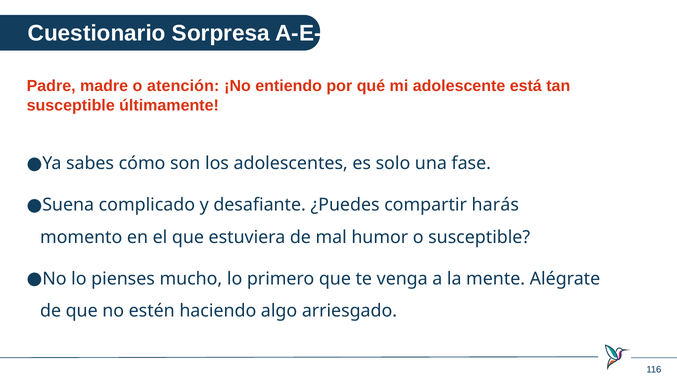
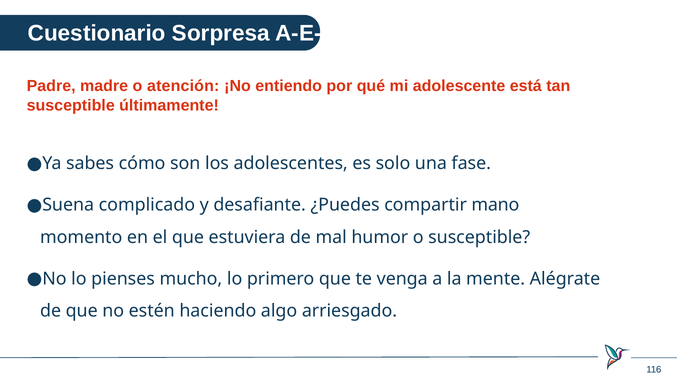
harás: harás -> mano
